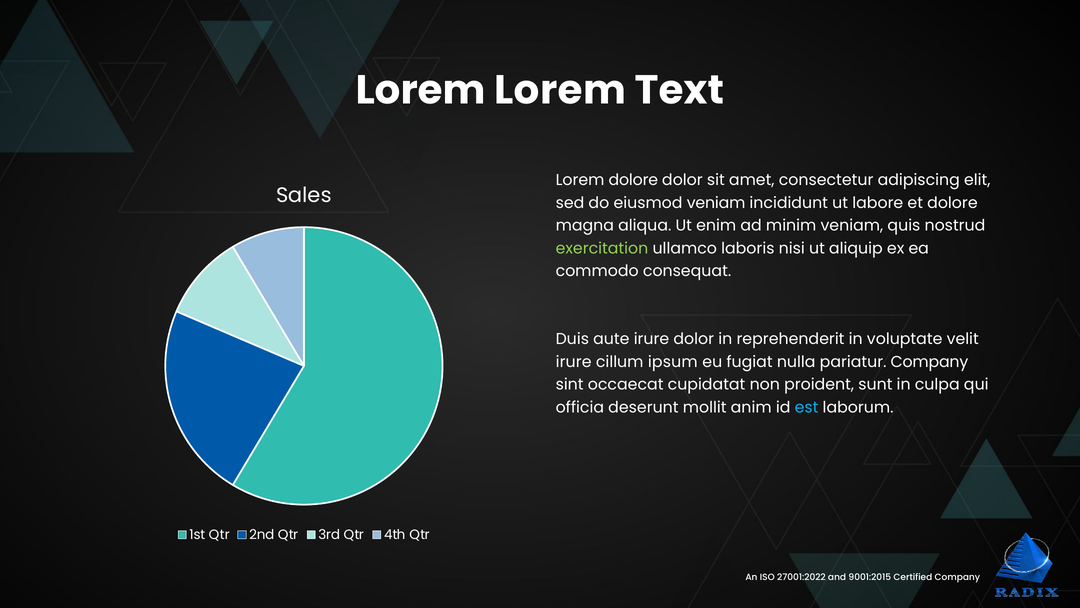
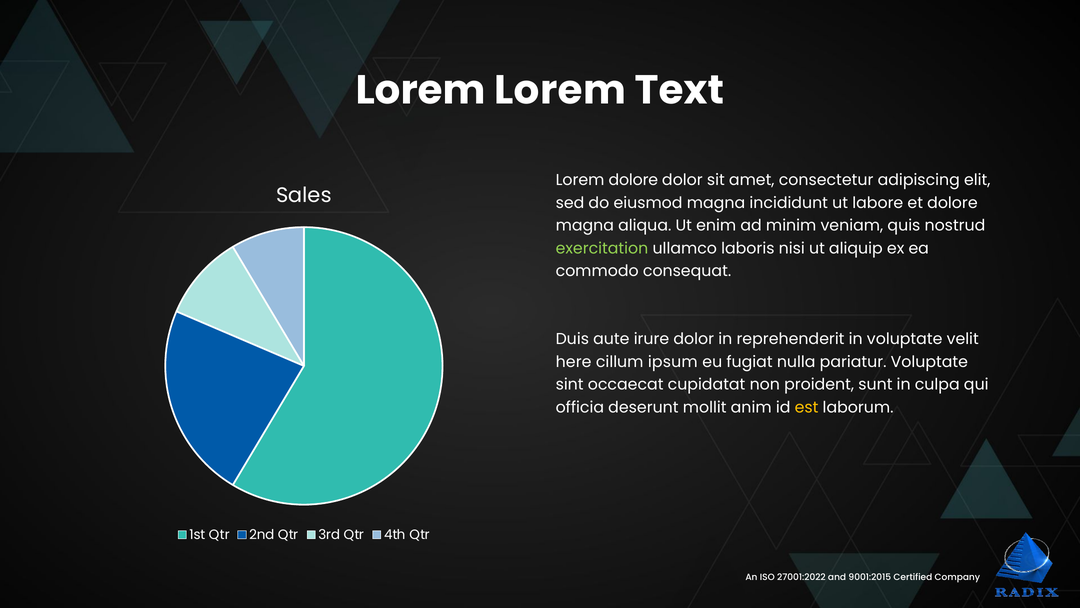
eiusmod veniam: veniam -> magna
irure at (574, 362): irure -> here
pariatur Company: Company -> Voluptate
est colour: light blue -> yellow
